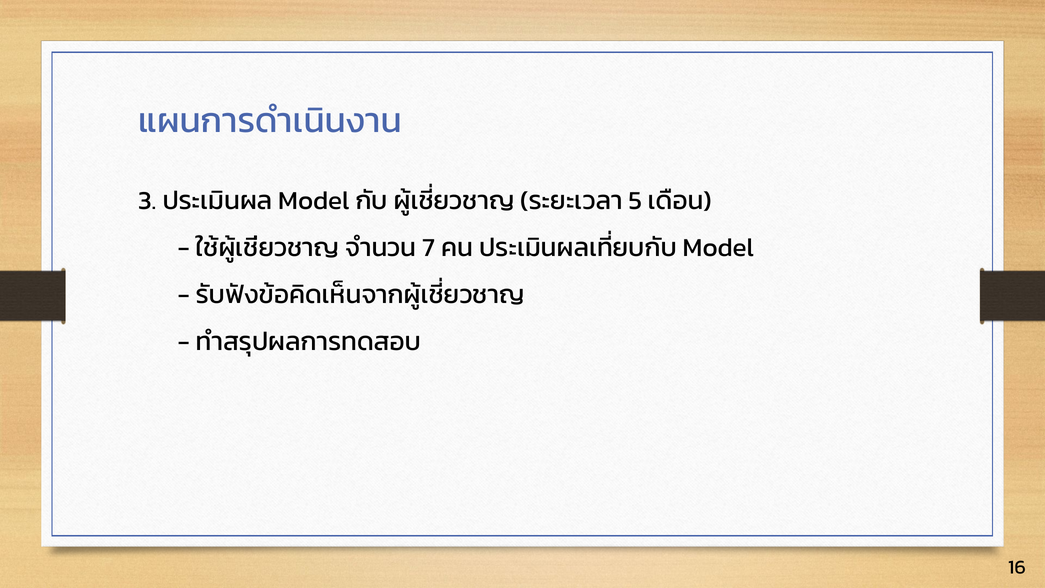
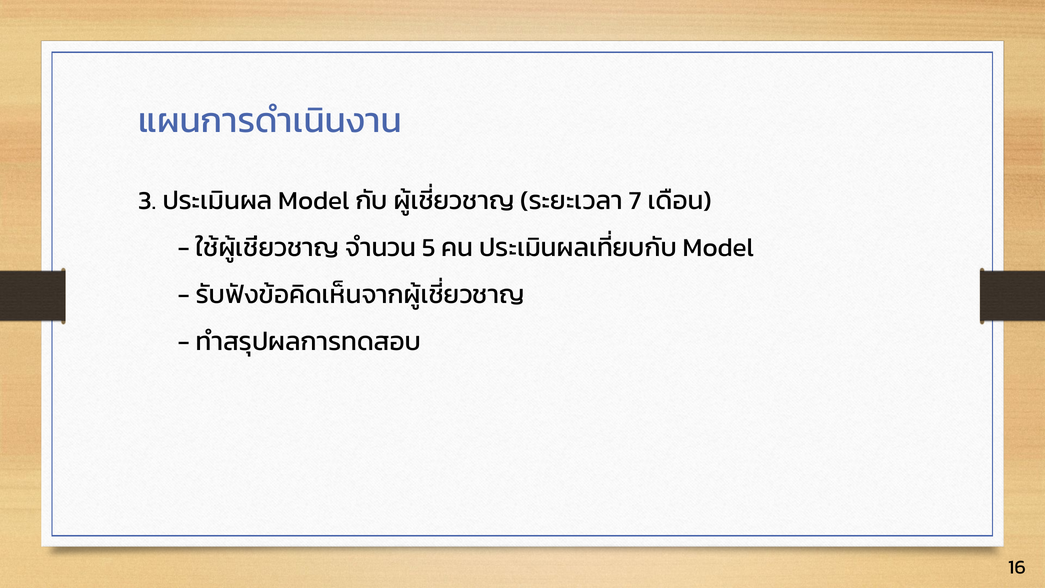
5: 5 -> 7
7: 7 -> 5
